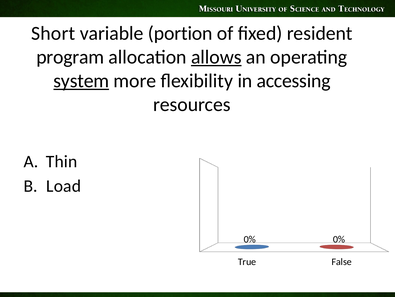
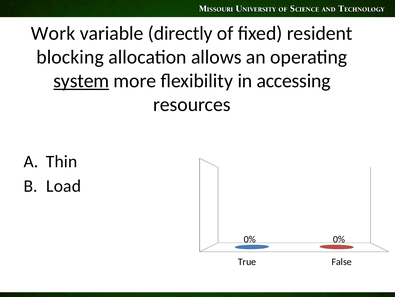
Short: Short -> Work
portion: portion -> directly
program: program -> blocking
allows underline: present -> none
